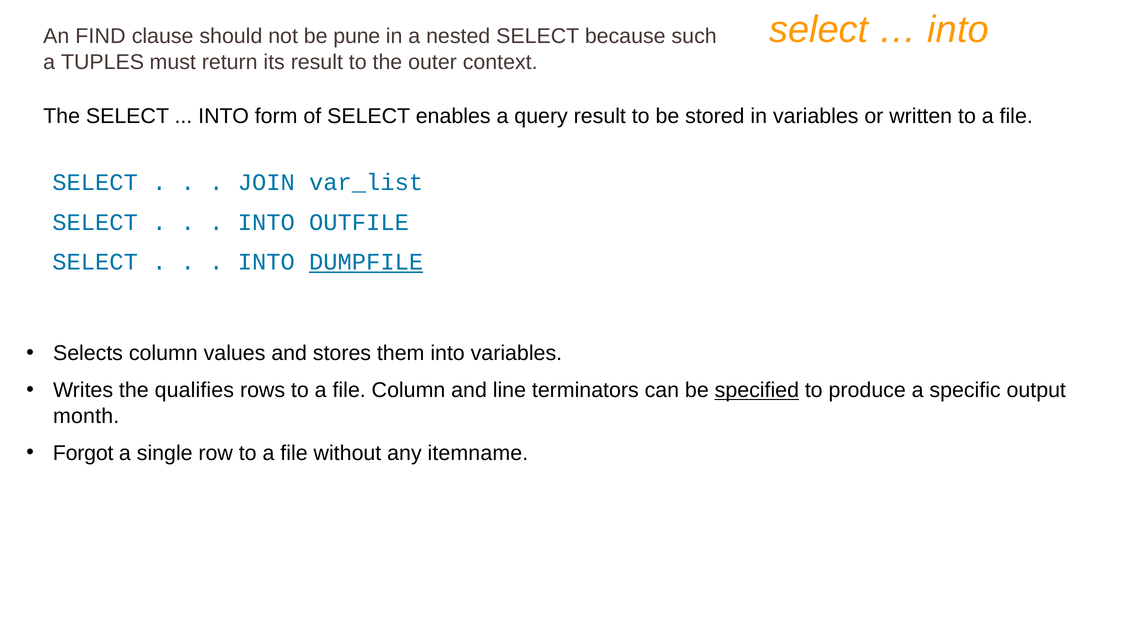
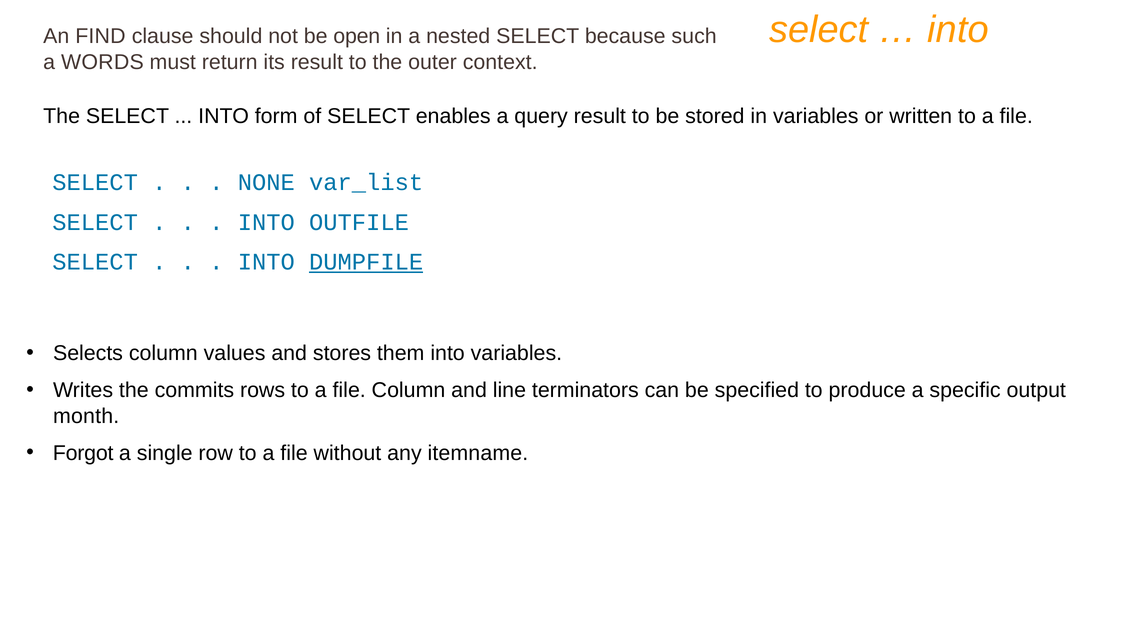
pune: pune -> open
TUPLES: TUPLES -> WORDS
JOIN: JOIN -> NONE
qualifies: qualifies -> commits
specified underline: present -> none
